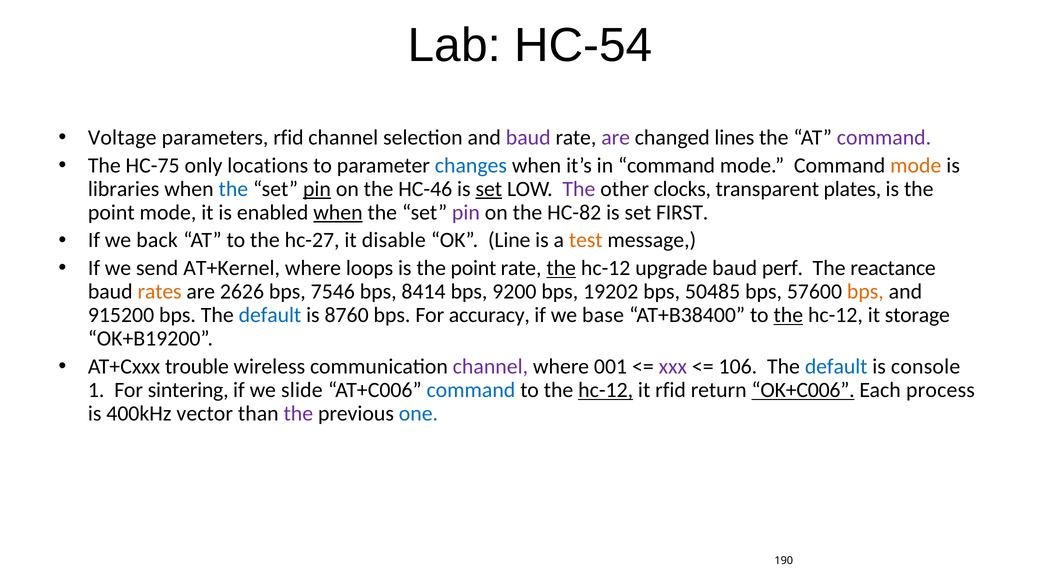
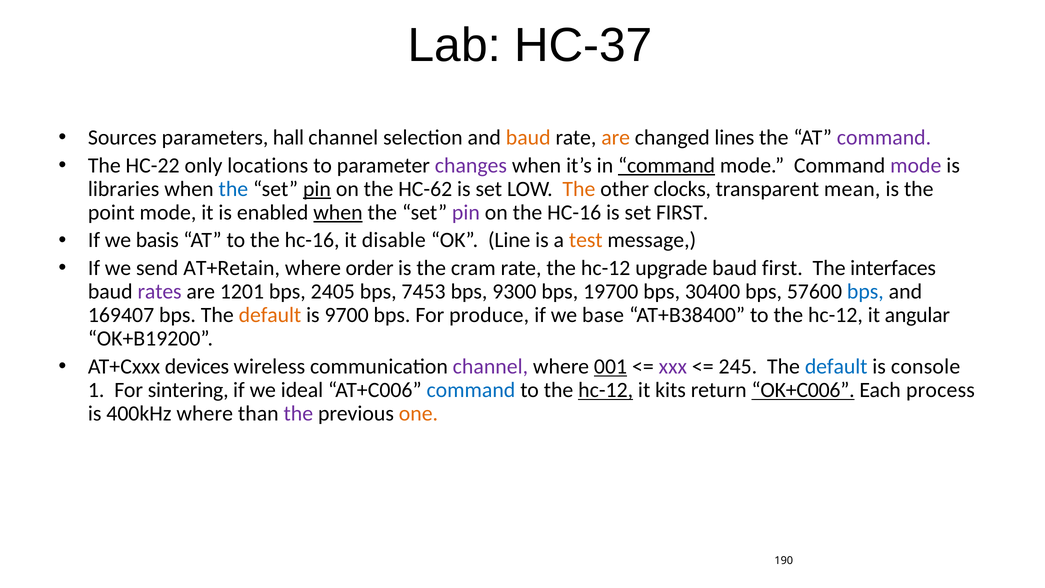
HC-54: HC-54 -> HC-37
Voltage: Voltage -> Sources
parameters rfid: rfid -> hall
baud at (528, 137) colour: purple -> orange
are at (616, 137) colour: purple -> orange
HC-75: HC-75 -> HC-22
changes colour: blue -> purple
command at (667, 165) underline: none -> present
mode at (916, 165) colour: orange -> purple
HC-46: HC-46 -> HC-62
set at (489, 189) underline: present -> none
The at (579, 189) colour: purple -> orange
plates: plates -> mean
on the HC-82: HC-82 -> HC-16
back: back -> basis
to the hc-27: hc-27 -> hc-16
AT+Kernel: AT+Kernel -> AT+Retain
loops: loops -> order
point at (473, 268): point -> cram
the at (561, 268) underline: present -> none
baud perf: perf -> first
reactance: reactance -> interfaces
rates colour: orange -> purple
2626: 2626 -> 1201
7546: 7546 -> 2405
8414: 8414 -> 7453
9200: 9200 -> 9300
19202: 19202 -> 19700
50485: 50485 -> 30400
bps at (865, 292) colour: orange -> blue
915200: 915200 -> 169407
default at (270, 315) colour: blue -> orange
8760: 8760 -> 9700
accuracy: accuracy -> produce
the at (788, 315) underline: present -> none
storage: storage -> angular
trouble: trouble -> devices
001 underline: none -> present
106: 106 -> 245
slide: slide -> ideal
it rfid: rfid -> kits
400kHz vector: vector -> where
one colour: blue -> orange
